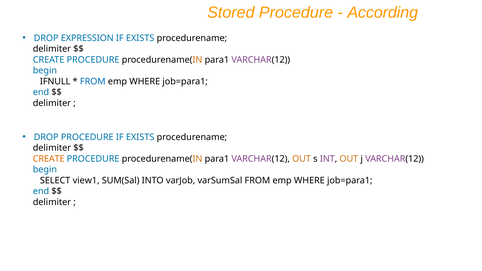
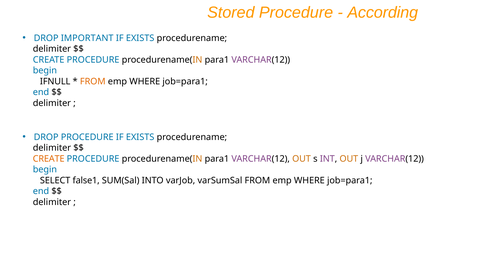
EXPRESSION: EXPRESSION -> IMPORTANT
FROM at (93, 82) colour: blue -> orange
view1: view1 -> false1
